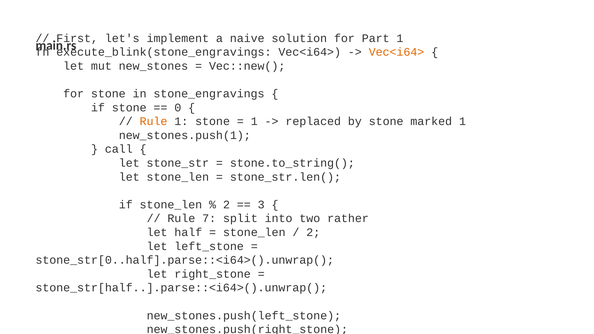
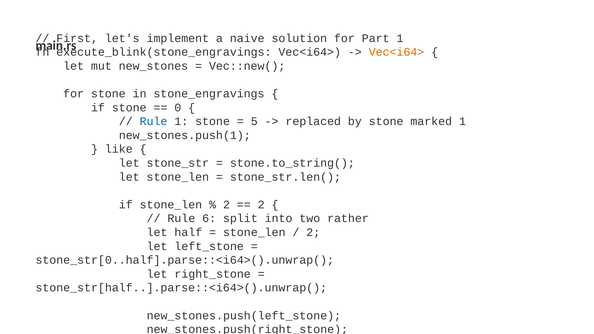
Rule at (154, 122) colour: orange -> blue
1 at (254, 122): 1 -> 5
call: call -> like
3 at (261, 205): 3 -> 2
7: 7 -> 6
